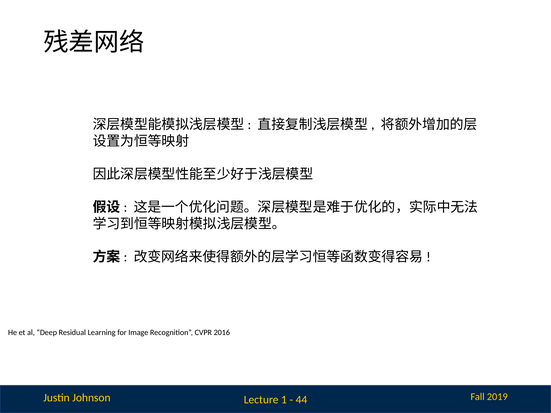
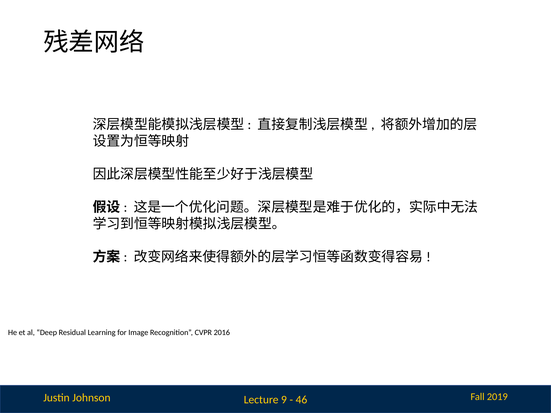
1: 1 -> 9
44: 44 -> 46
